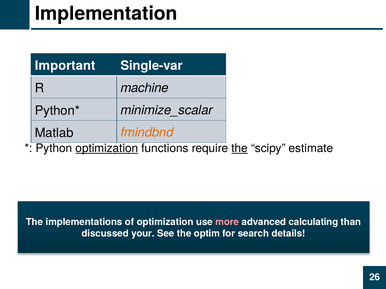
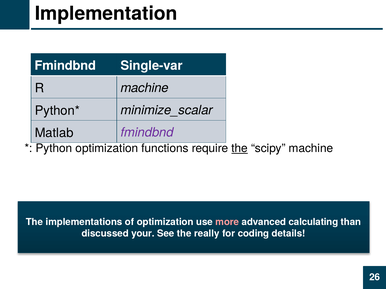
Important at (65, 66): Important -> Fmindbnd
fmindbnd at (147, 133) colour: orange -> purple
optimization at (107, 149) underline: present -> none
scipy estimate: estimate -> machine
optim: optim -> really
search: search -> coding
